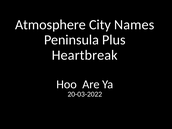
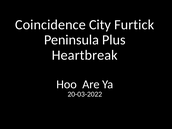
Atmosphere: Atmosphere -> Coincidence
Names: Names -> Furtick
